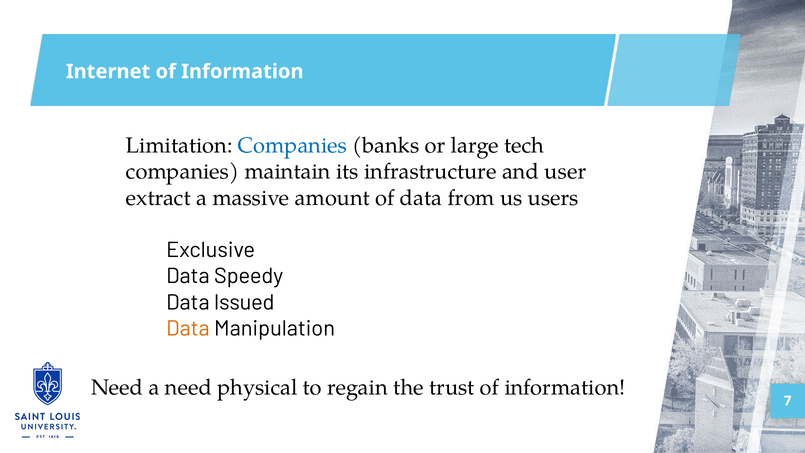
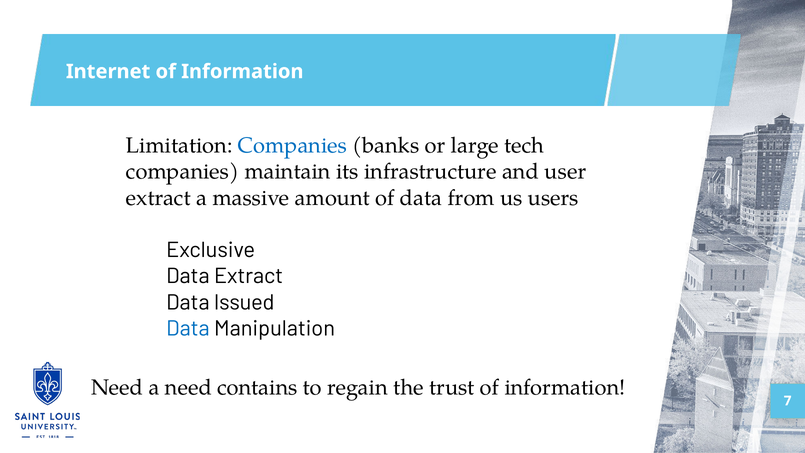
Data Speedy: Speedy -> Extract
Data at (188, 329) colour: orange -> blue
physical: physical -> contains
